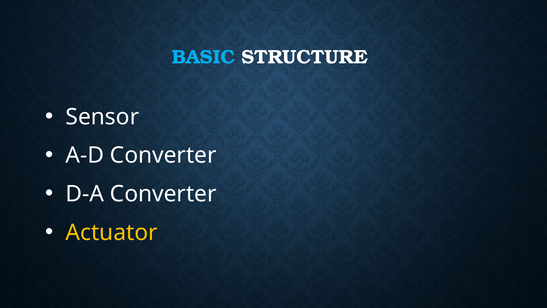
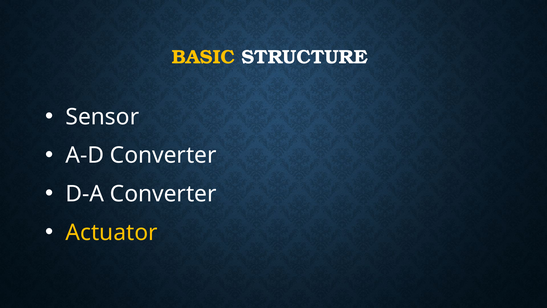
BASIC colour: light blue -> yellow
